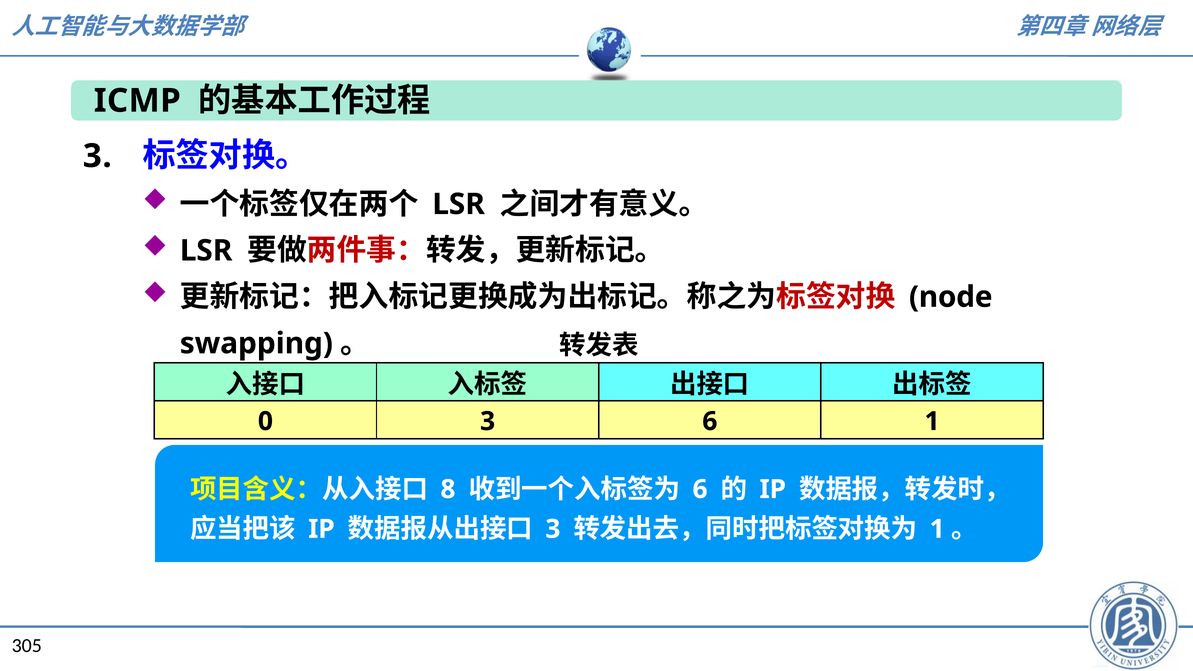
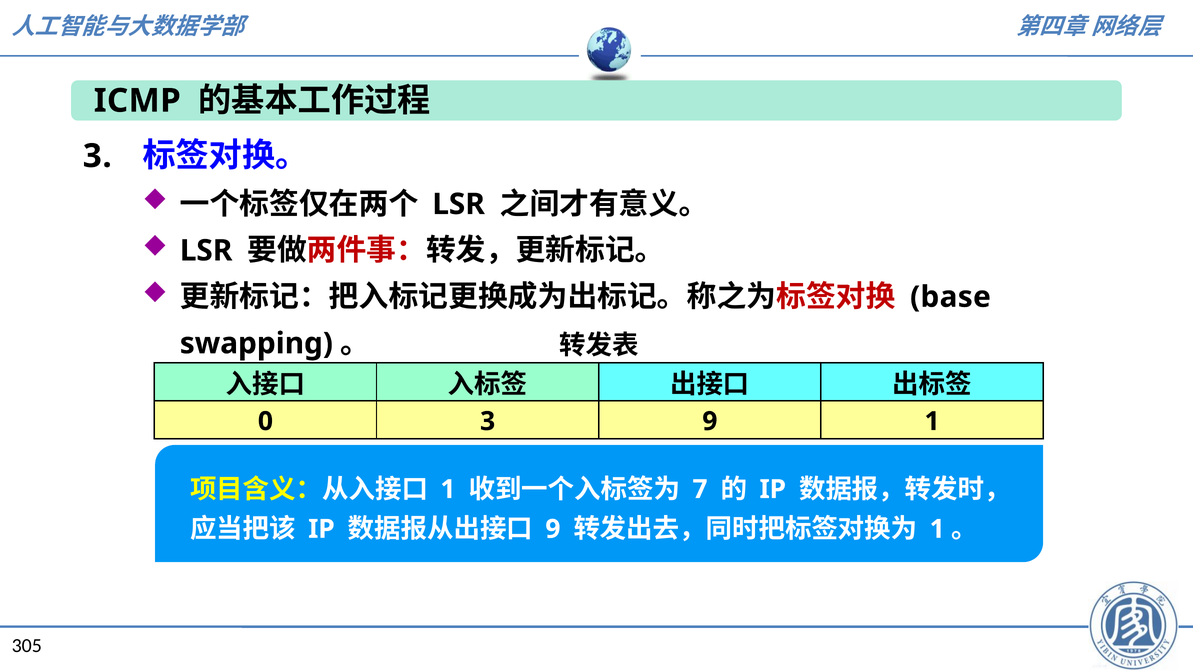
node: node -> base
3 6: 6 -> 9
8 at (448, 489): 8 -> 1
6 at (700, 489): 6 -> 7
3 at (553, 529): 3 -> 9
